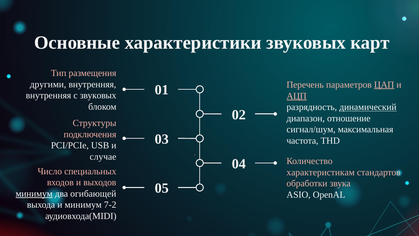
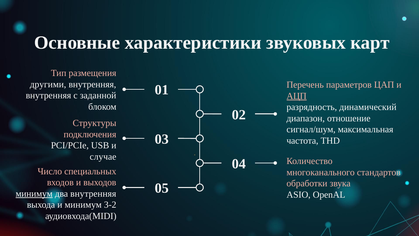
ЦАП underline: present -> none
с звуковых: звуковых -> заданной
динамический underline: present -> none
характеристикам: характеристикам -> многоканального
два огибающей: огибающей -> внутренняя
7-2: 7-2 -> 3-2
